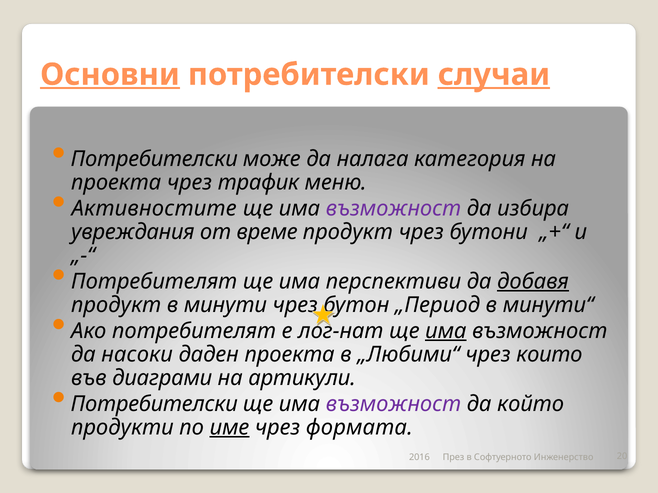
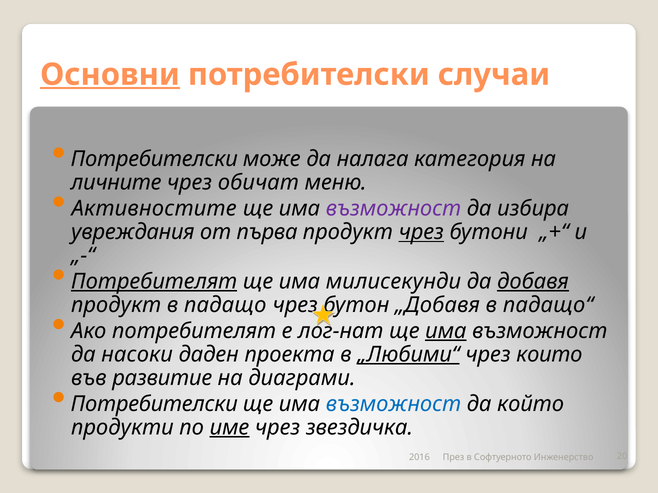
случаи underline: present -> none
проекта at (116, 183): проекта -> личните
трафик: трафик -> обичат
време: време -> първа
чрез at (421, 232) underline: none -> present
Потребителят at (154, 282) underline: none -> present
перспективи: перспективи -> милисекунди
минути: минути -> падащо
„Период: „Период -> „Добавя
минути“: минути“ -> падащо“
„Любими“ underline: none -> present
диаграми: диаграми -> развитие
артикули: артикули -> диаграми
възможност at (394, 404) colour: purple -> blue
формата: формата -> звездичка
